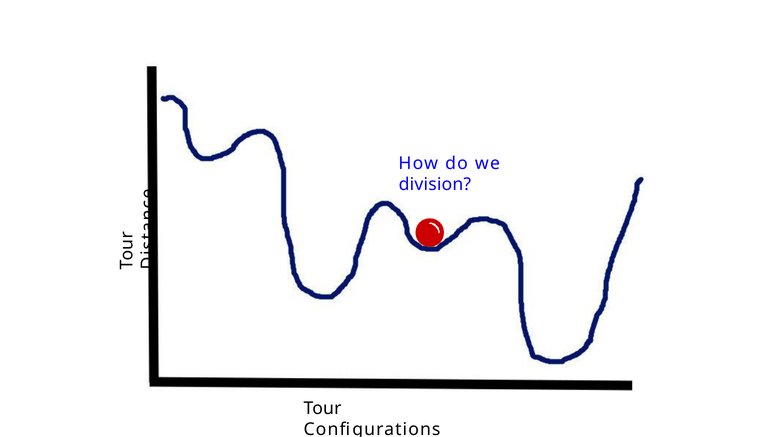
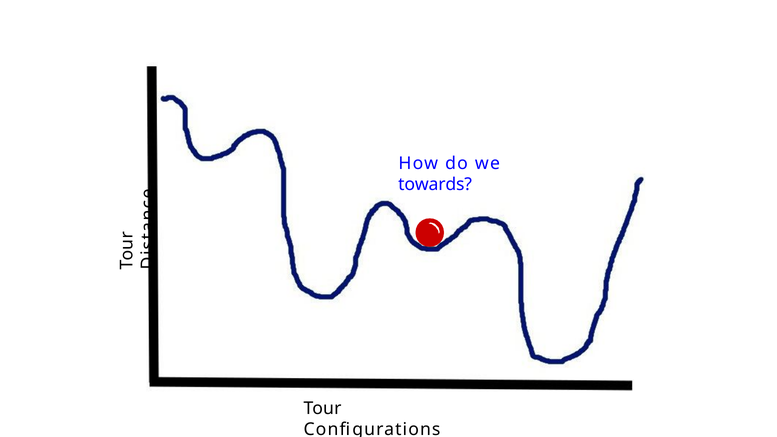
division: division -> towards
